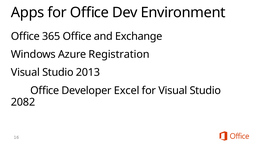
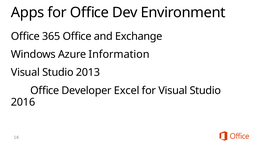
Registration: Registration -> Information
2082: 2082 -> 2016
